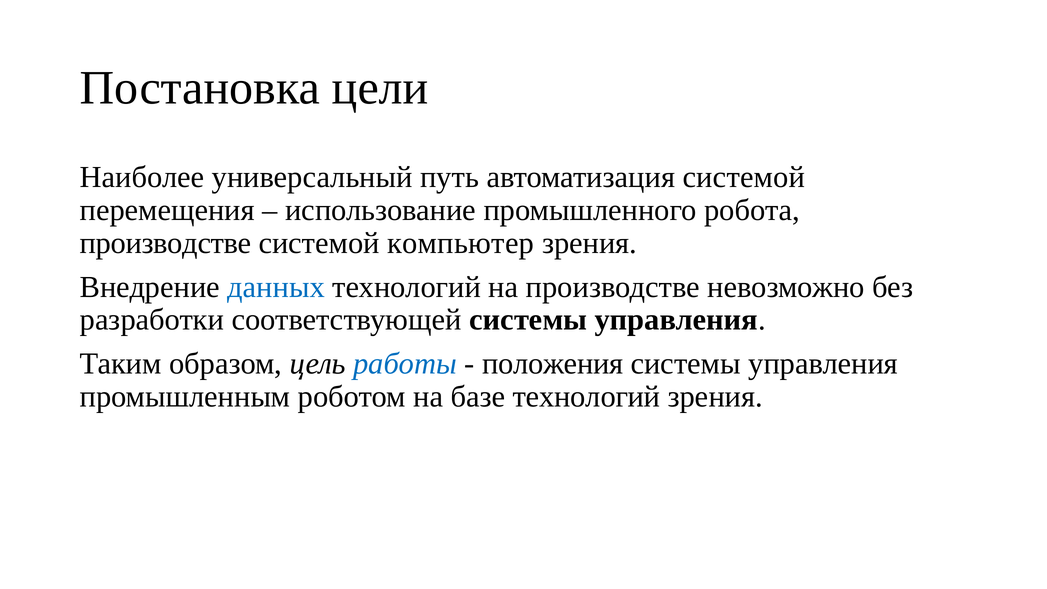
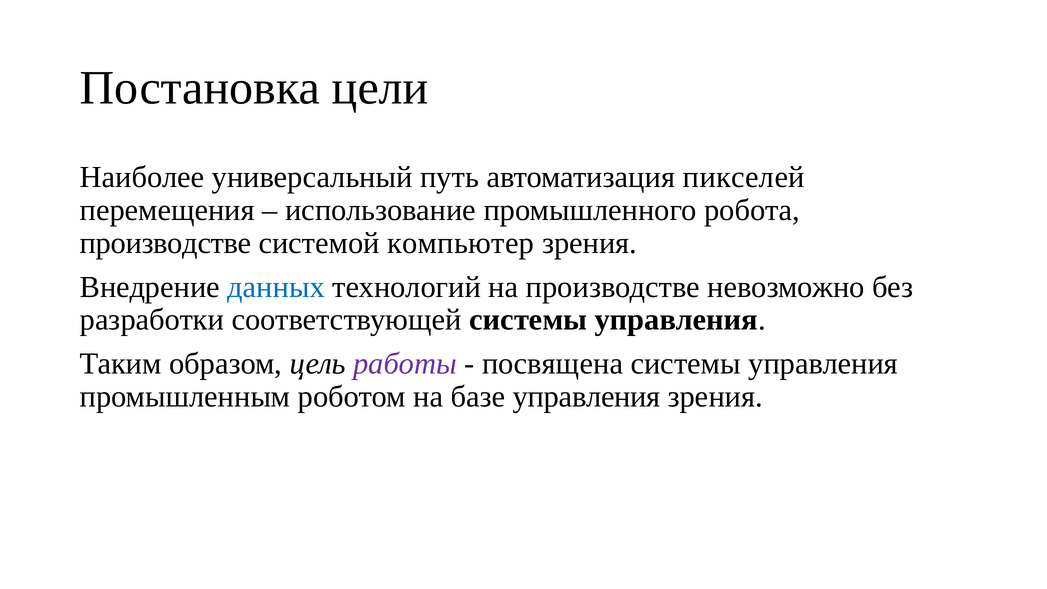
автоматизация системой: системой -> пикселей
работы colour: blue -> purple
положения: положения -> посвящена
базе технологий: технологий -> управления
